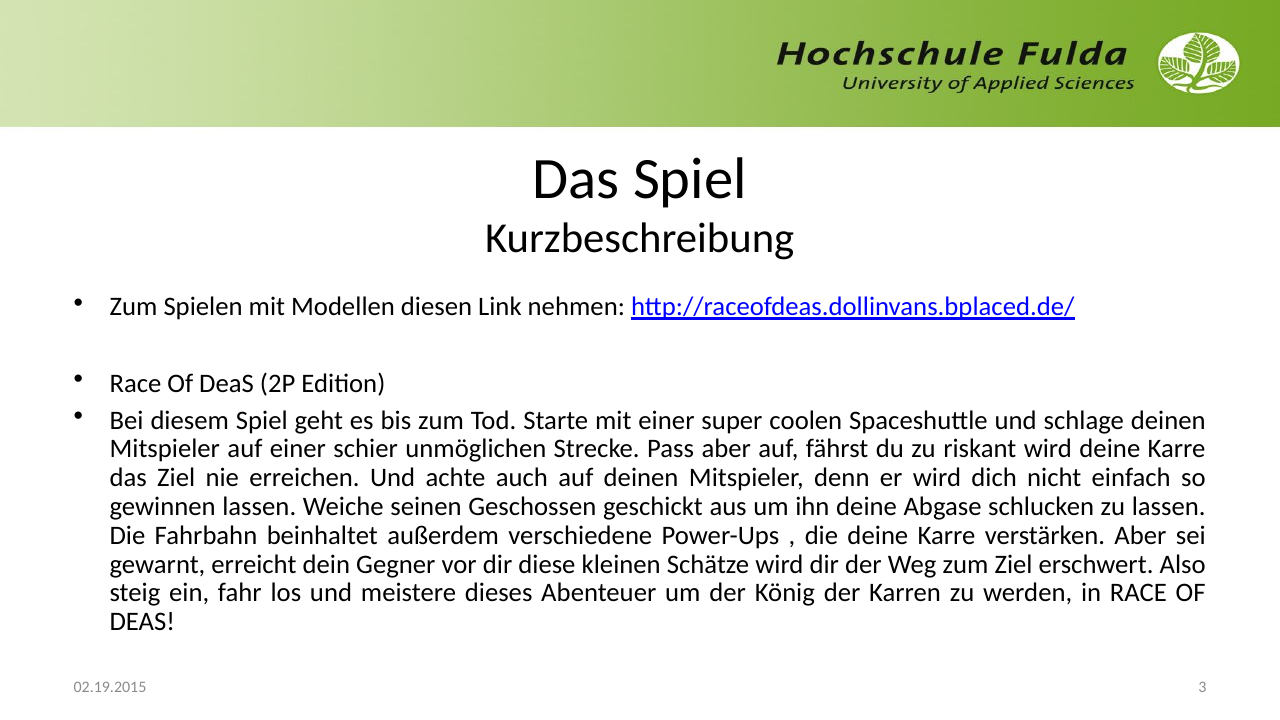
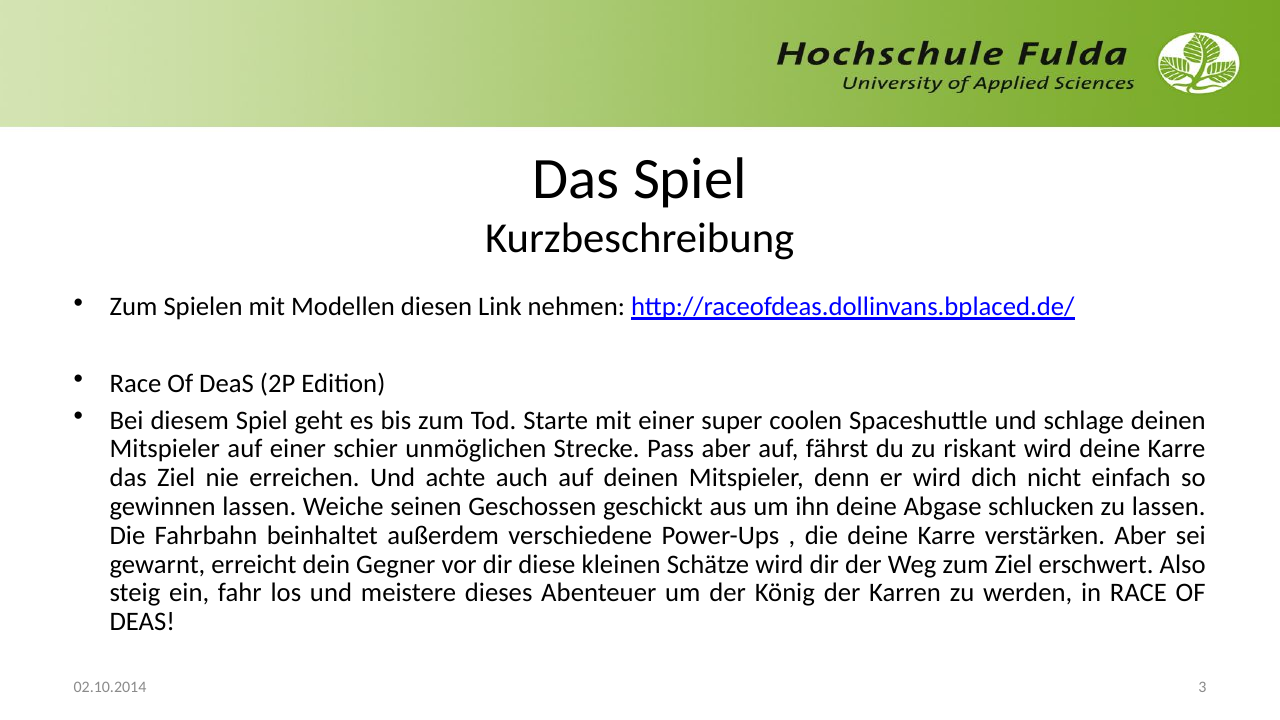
02.19.2015: 02.19.2015 -> 02.10.2014
